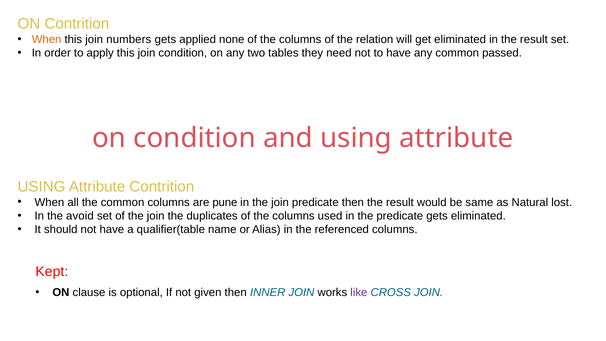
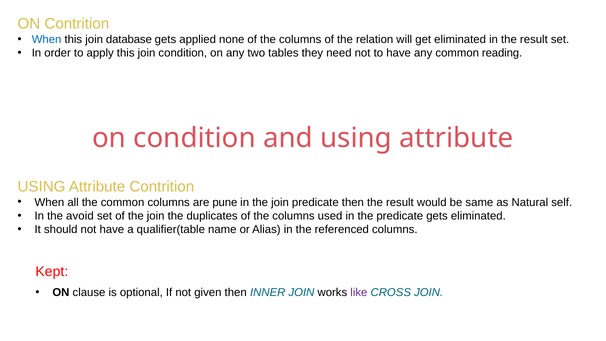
When at (47, 39) colour: orange -> blue
numbers: numbers -> database
passed: passed -> reading
lost: lost -> self
